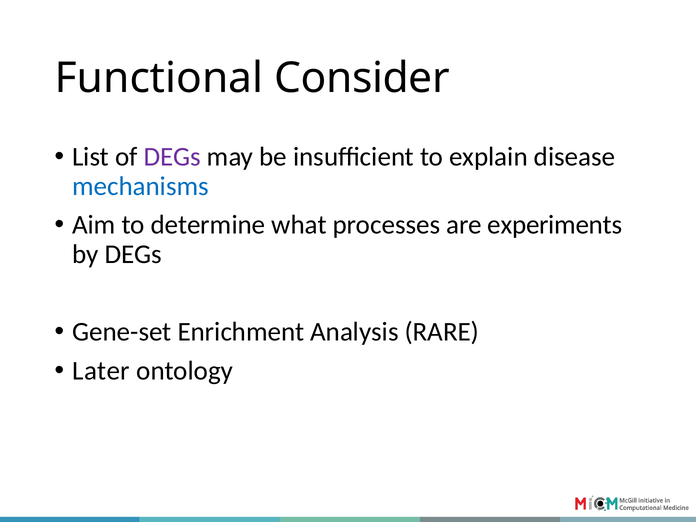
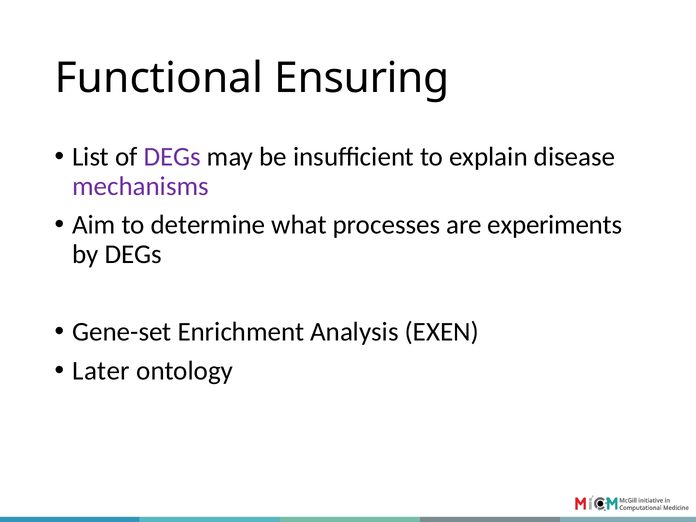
Consider: Consider -> Ensuring
mechanisms colour: blue -> purple
RARE: RARE -> EXEN
